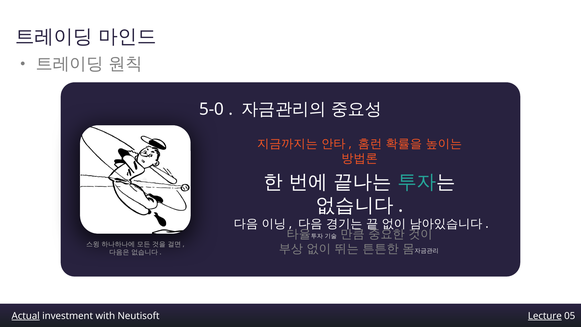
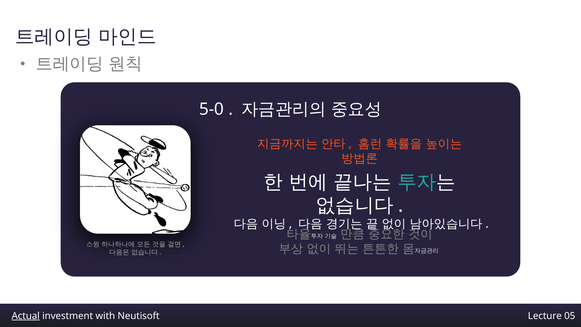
Lecture underline: present -> none
